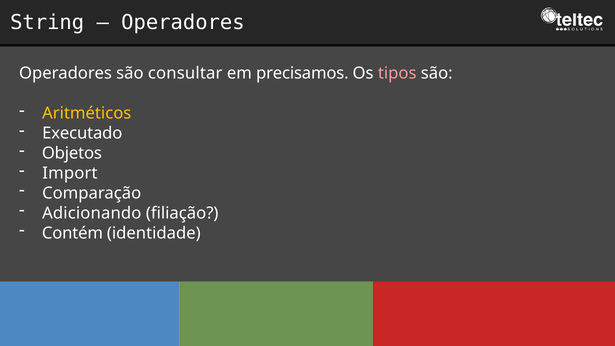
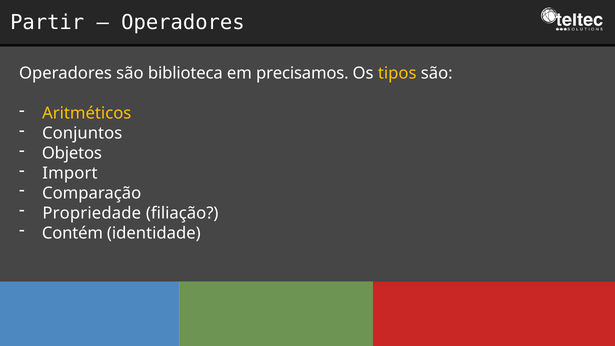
String: String -> Partir
consultar: consultar -> biblioteca
tipos colour: pink -> yellow
Executado: Executado -> Conjuntos
Adicionando: Adicionando -> Propriedade
